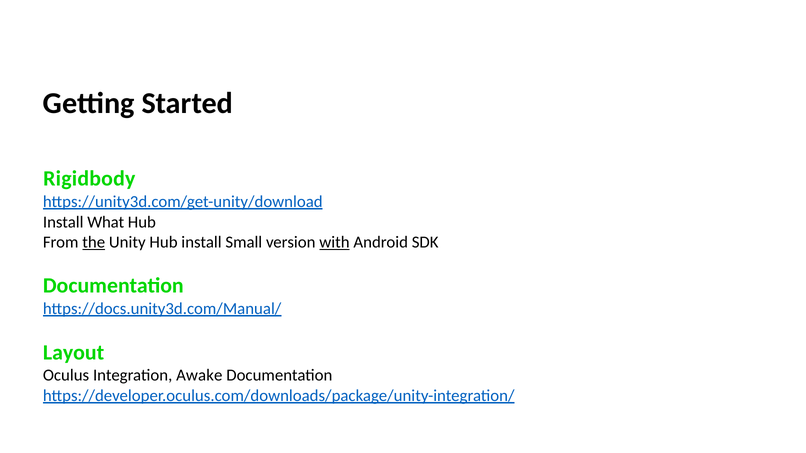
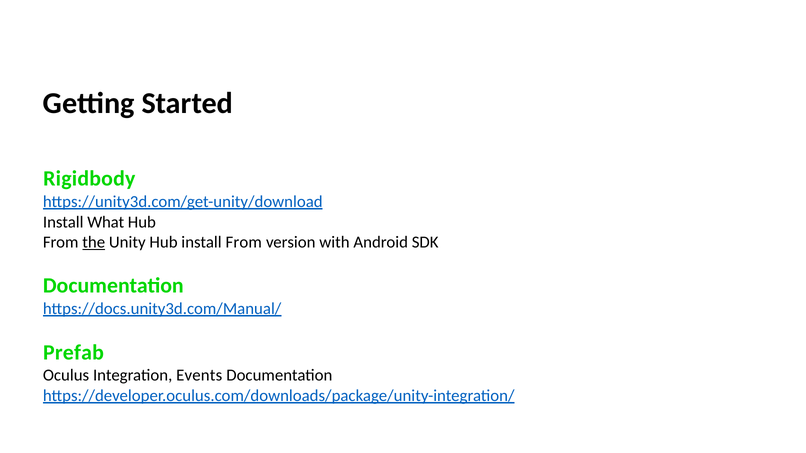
install Small: Small -> From
with underline: present -> none
Layout: Layout -> Prefab
Awake: Awake -> Events
